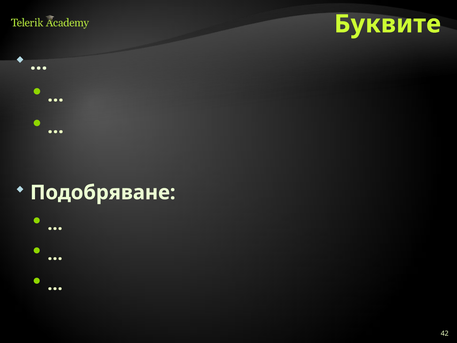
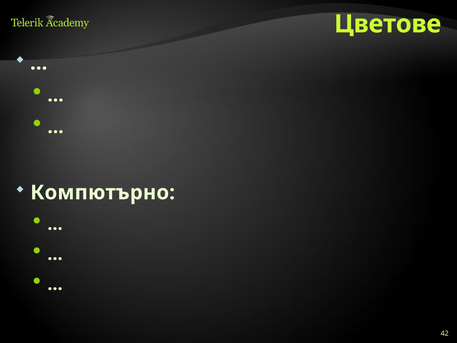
Буквите: Буквите -> Цветове
Подобряване: Подобряване -> Компютърно
